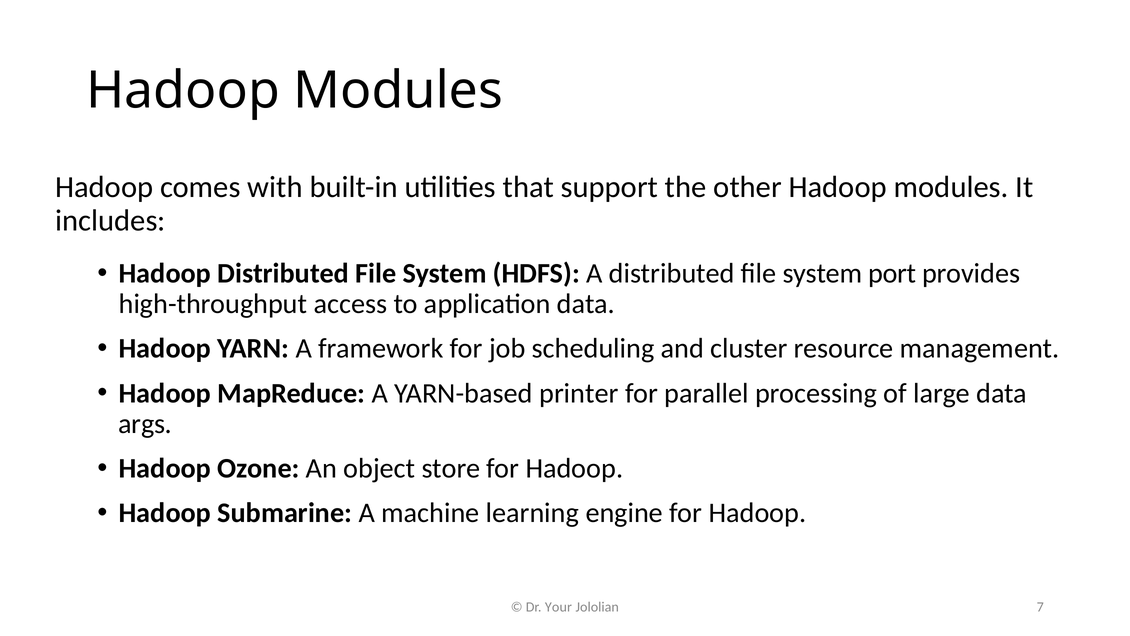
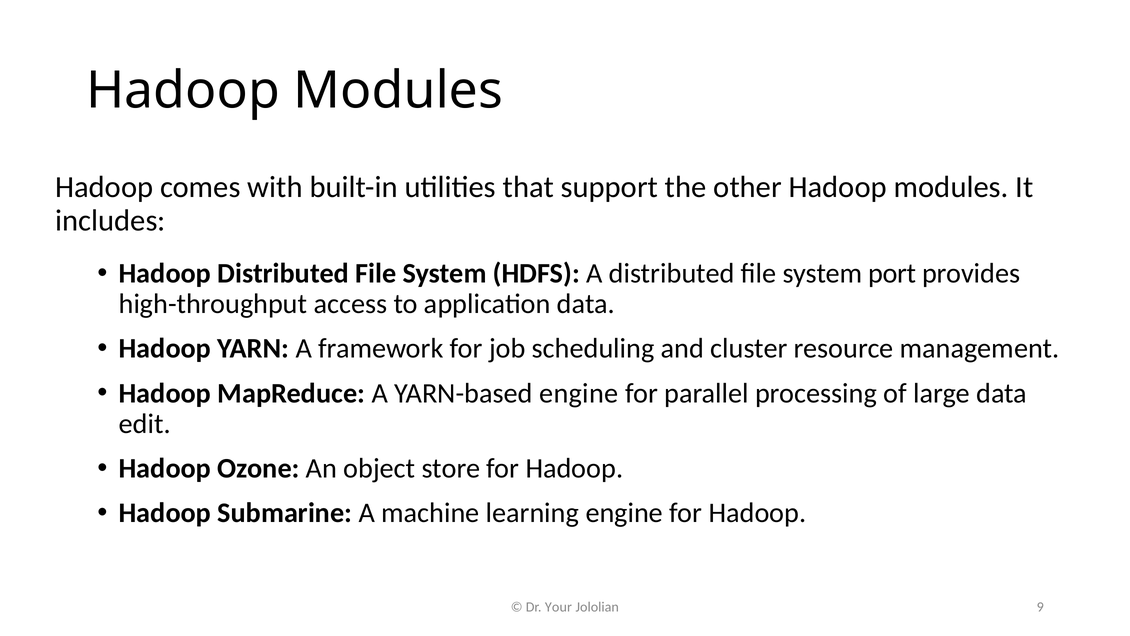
YARN-based printer: printer -> engine
args: args -> edit
7: 7 -> 9
